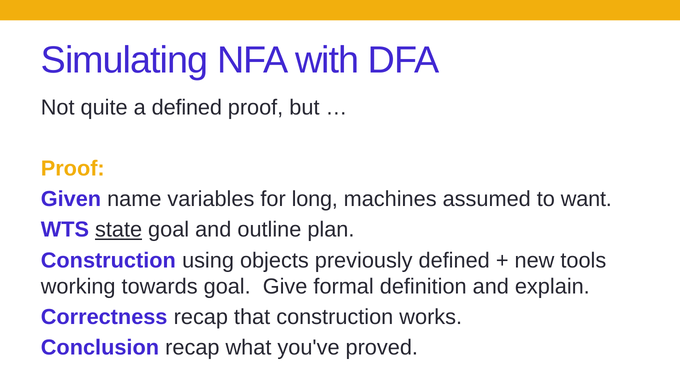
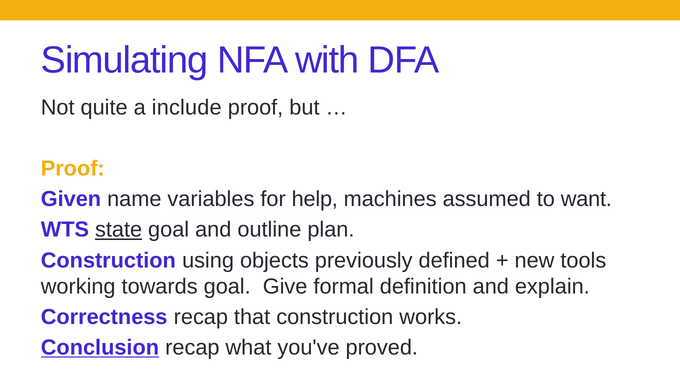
a defined: defined -> include
long: long -> help
Conclusion underline: none -> present
